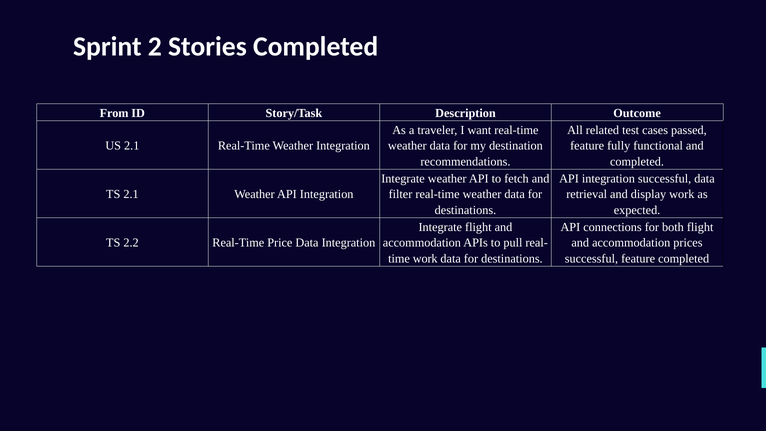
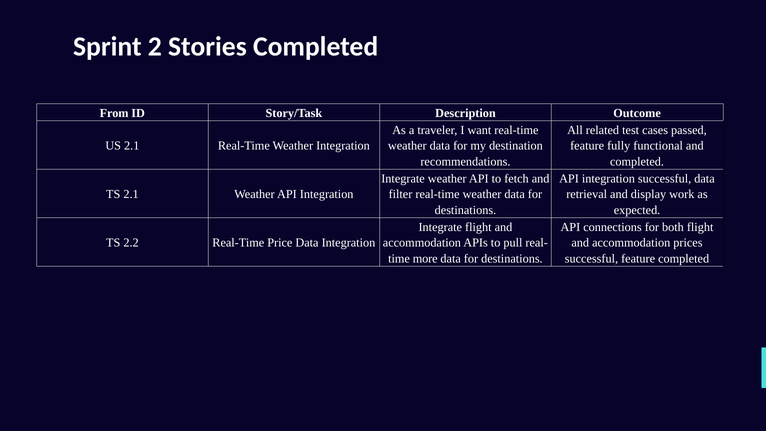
work at (425, 259): work -> more
